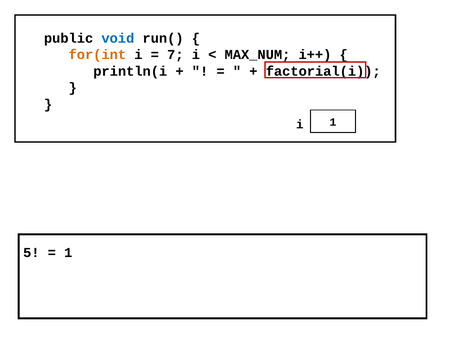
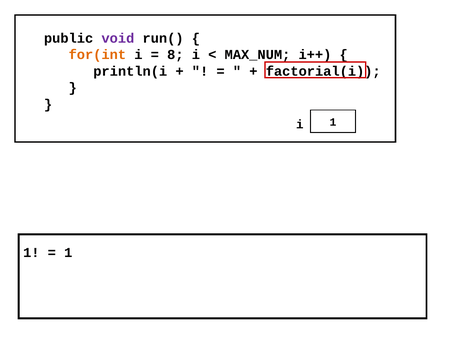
void colour: blue -> purple
7: 7 -> 8
5 at (31, 252): 5 -> 1
